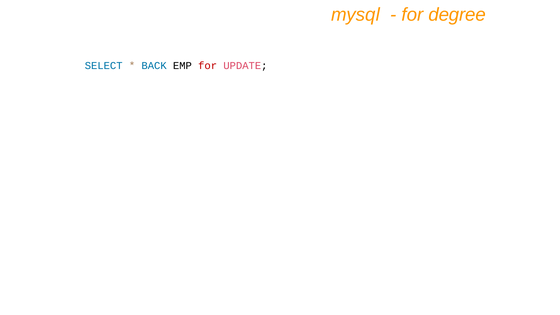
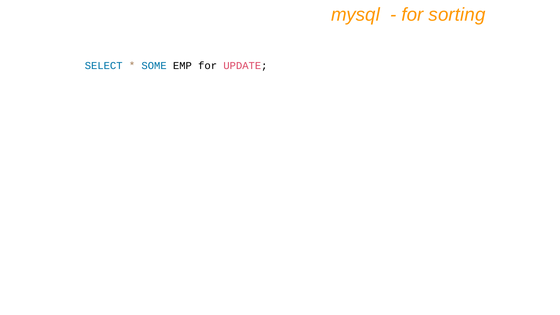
degree: degree -> sorting
BACK: BACK -> SOME
for at (208, 66) colour: red -> black
